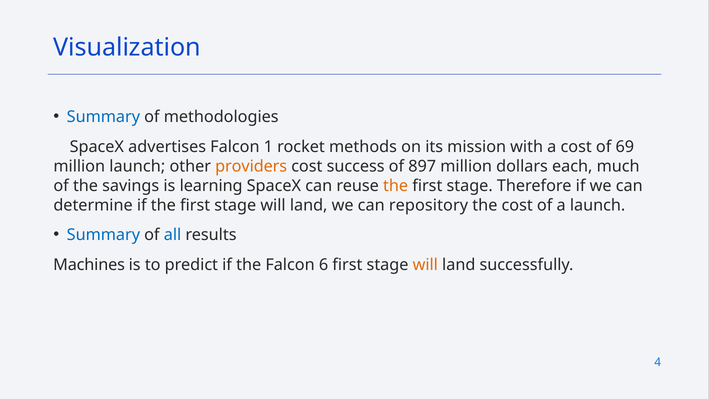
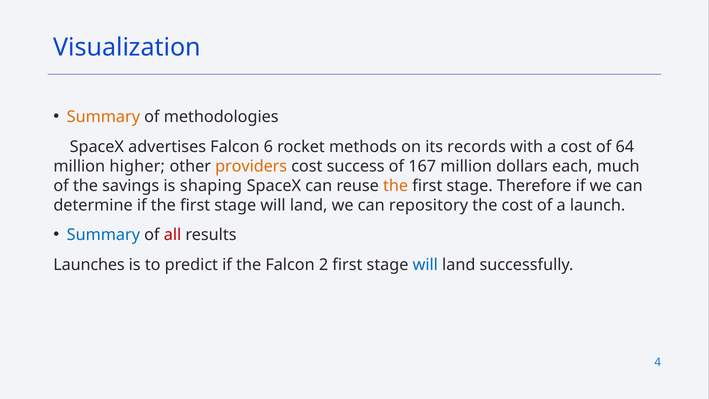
Summary at (103, 117) colour: blue -> orange
1: 1 -> 6
mission: mission -> records
69: 69 -> 64
million launch: launch -> higher
897: 897 -> 167
learning: learning -> shaping
all colour: blue -> red
Machines: Machines -> Launches
6: 6 -> 2
will at (425, 265) colour: orange -> blue
